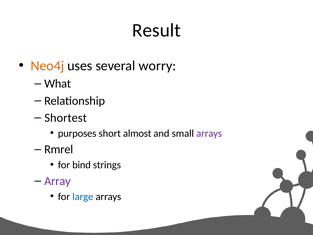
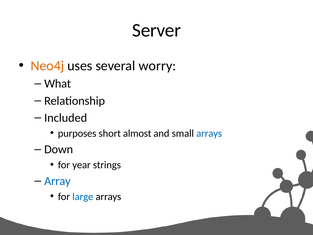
Result: Result -> Server
Shortest: Shortest -> Included
arrays at (209, 133) colour: purple -> blue
Rmrel: Rmrel -> Down
bind: bind -> year
Array colour: purple -> blue
